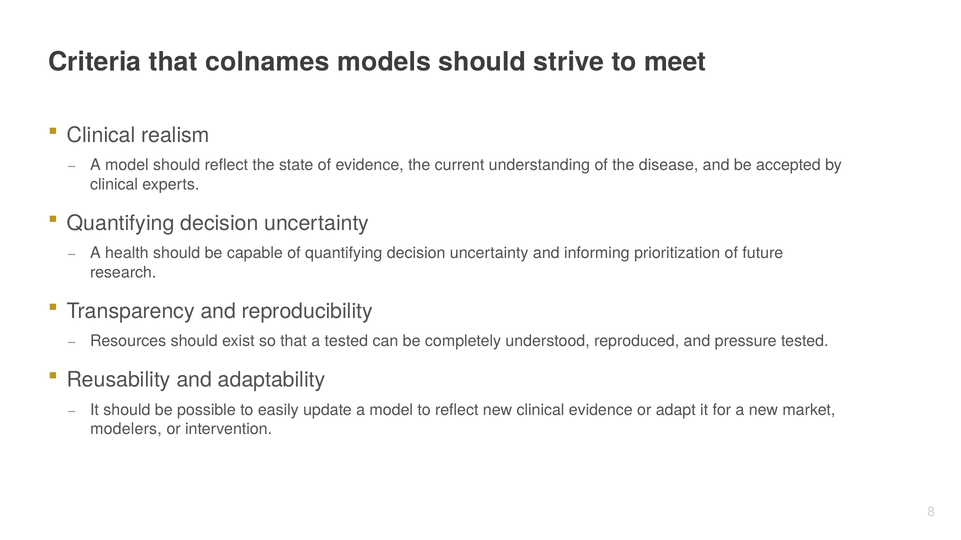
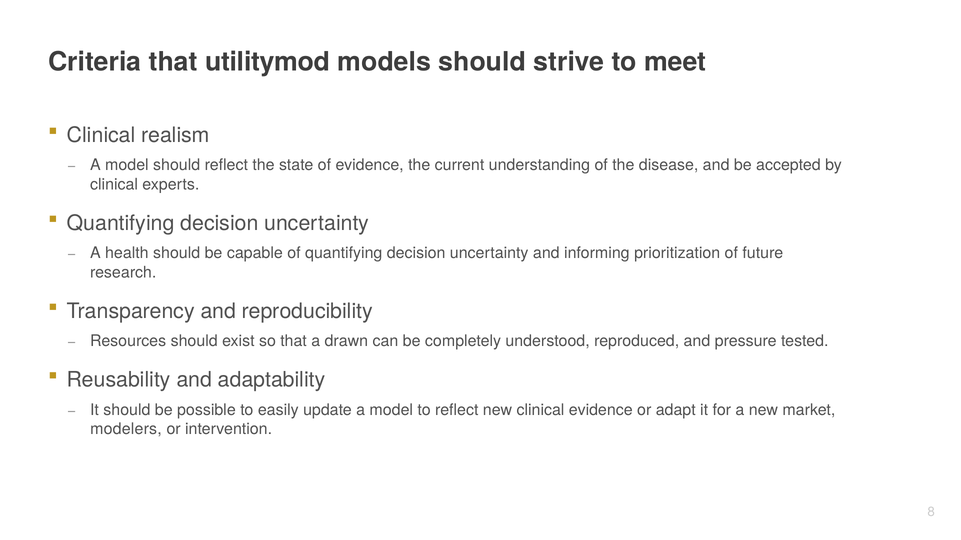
colnames: colnames -> utilitymod
a tested: tested -> drawn
